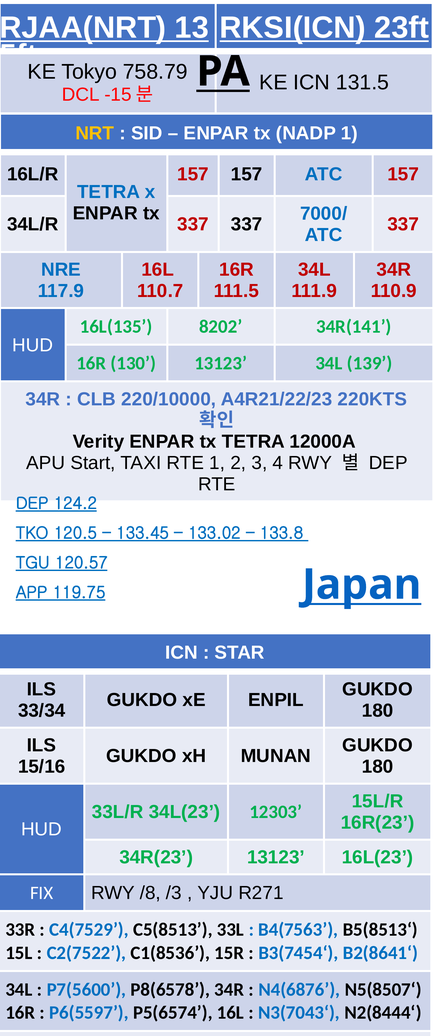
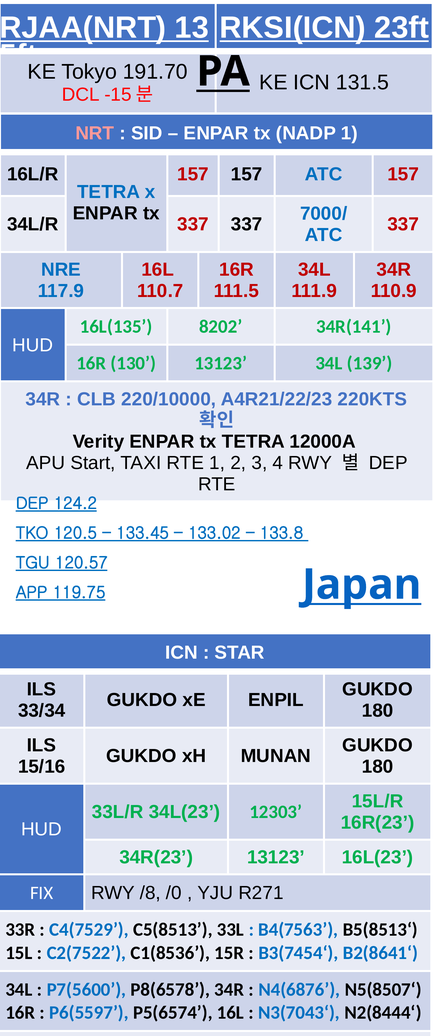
758.79: 758.79 -> 191.70
NRT colour: yellow -> pink
/3: /3 -> /0
